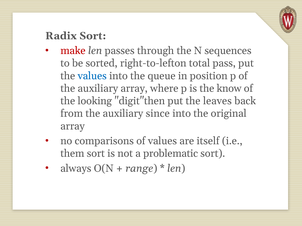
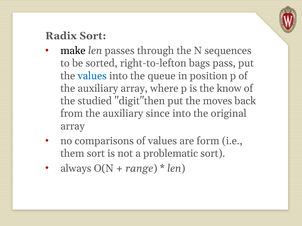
make colour: red -> black
total: total -> bags
looking: looking -> studied
leaves: leaves -> moves
itself: itself -> form
